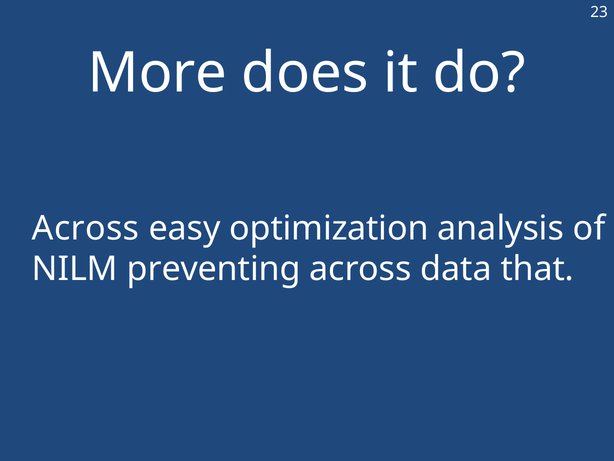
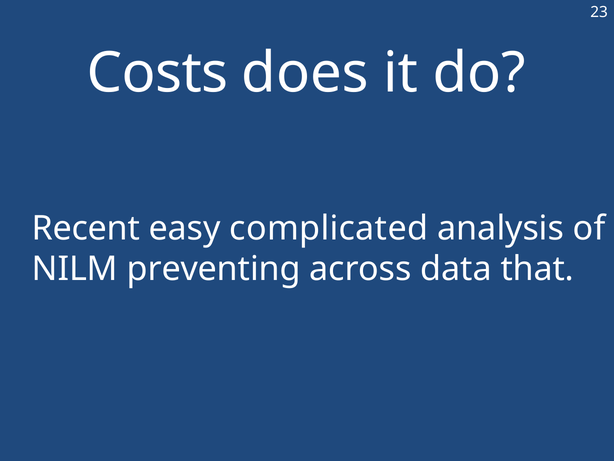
More: More -> Costs
Across at (86, 228): Across -> Recent
optimization: optimization -> complicated
